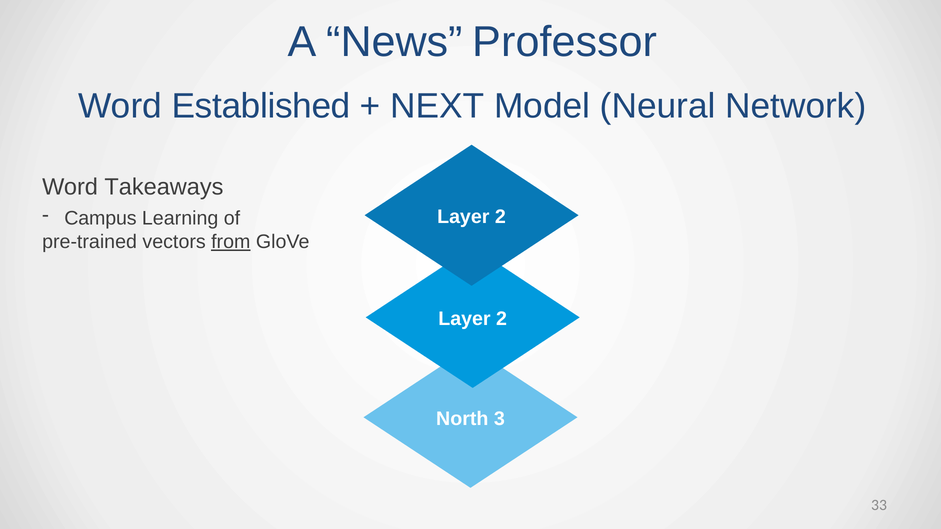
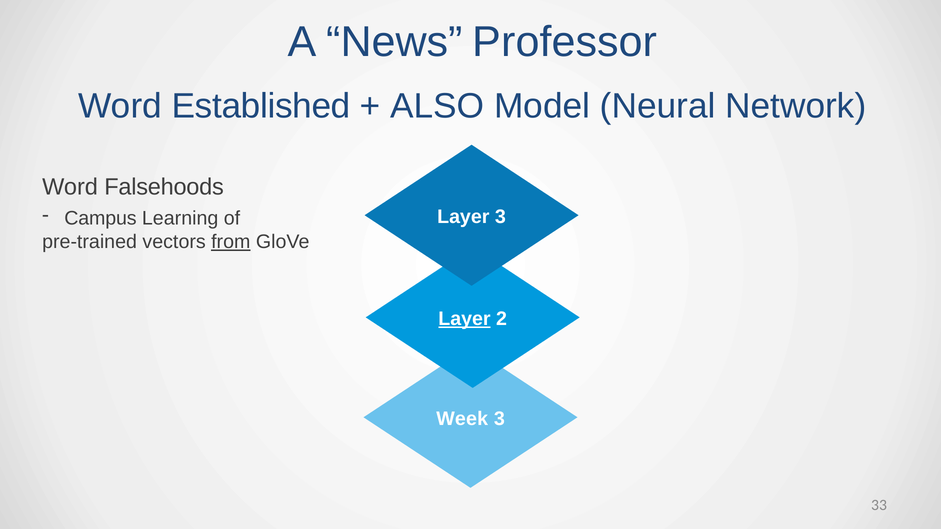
NEXT: NEXT -> ALSO
Takeaways: Takeaways -> Falsehoods
2 at (500, 217): 2 -> 3
Layer at (464, 319) underline: none -> present
North: North -> Week
